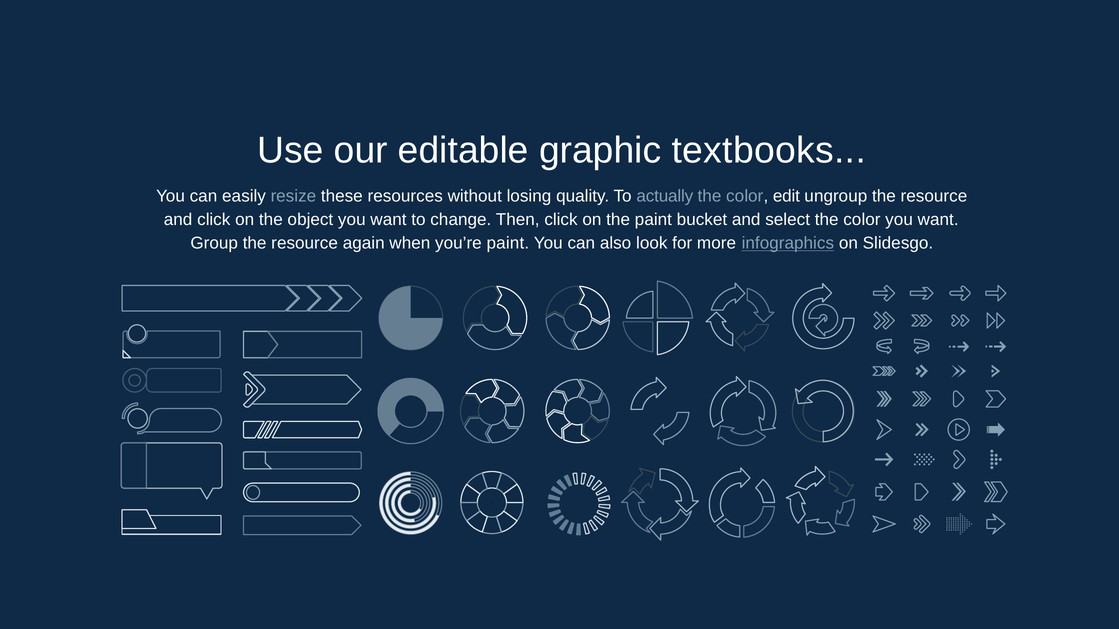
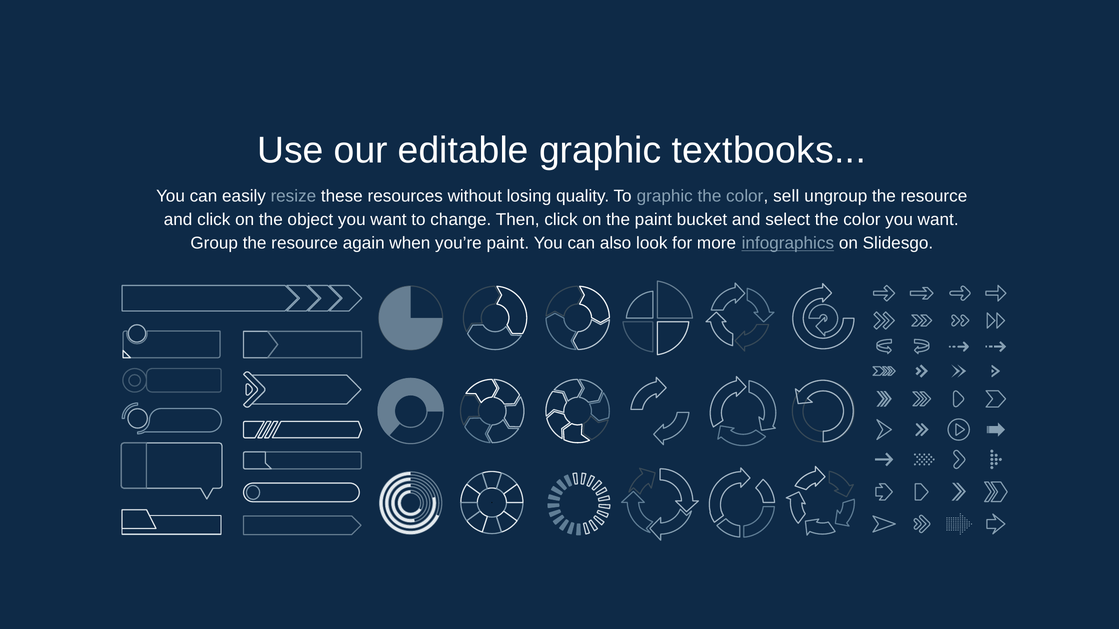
To actually: actually -> graphic
edit: edit -> sell
